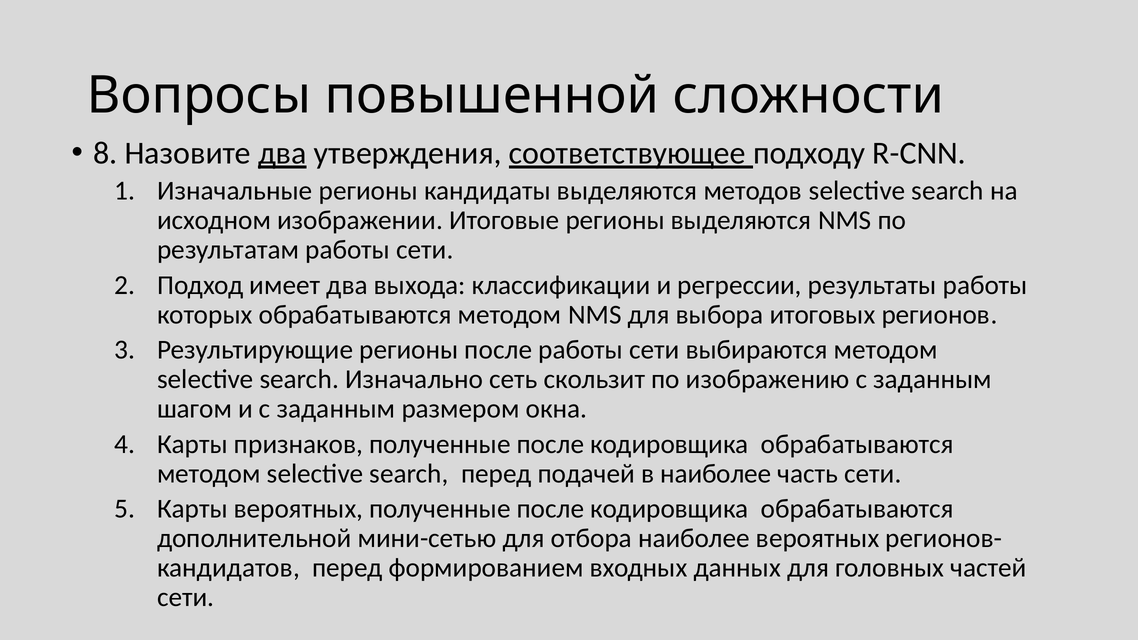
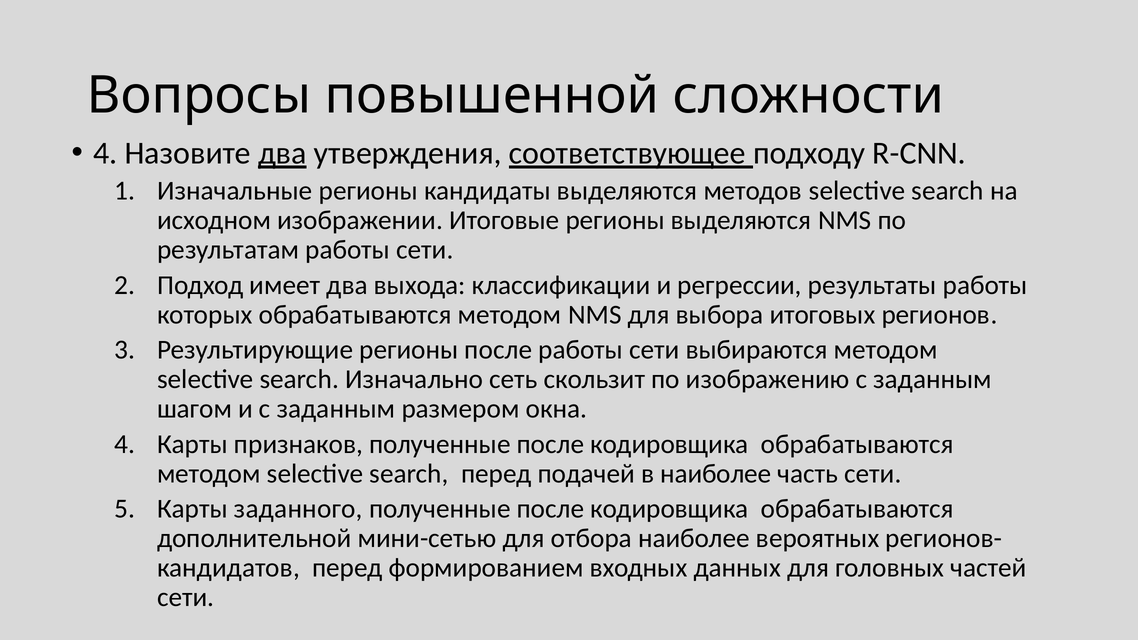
8 at (105, 153): 8 -> 4
Карты вероятных: вероятных -> заданного
